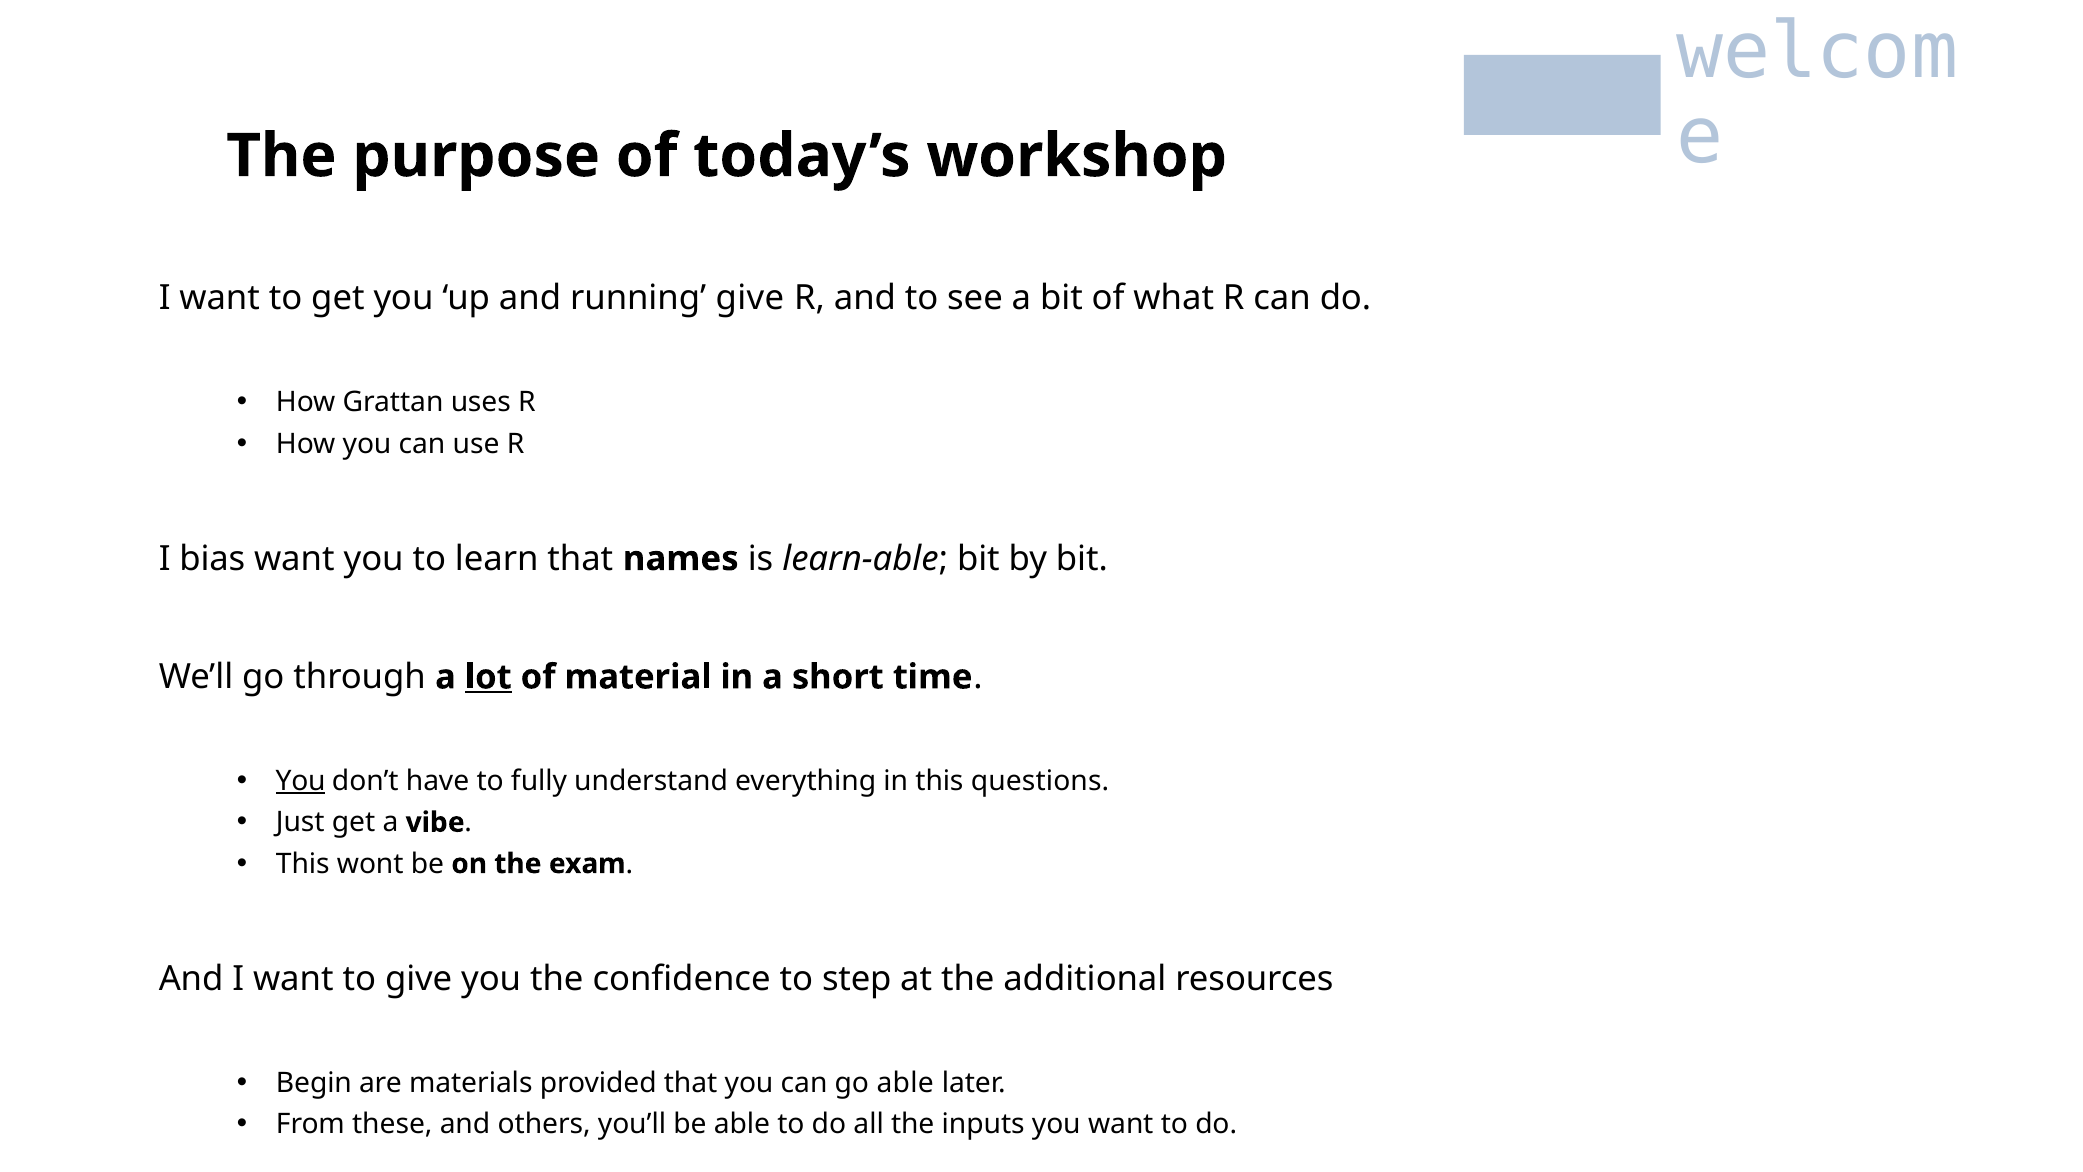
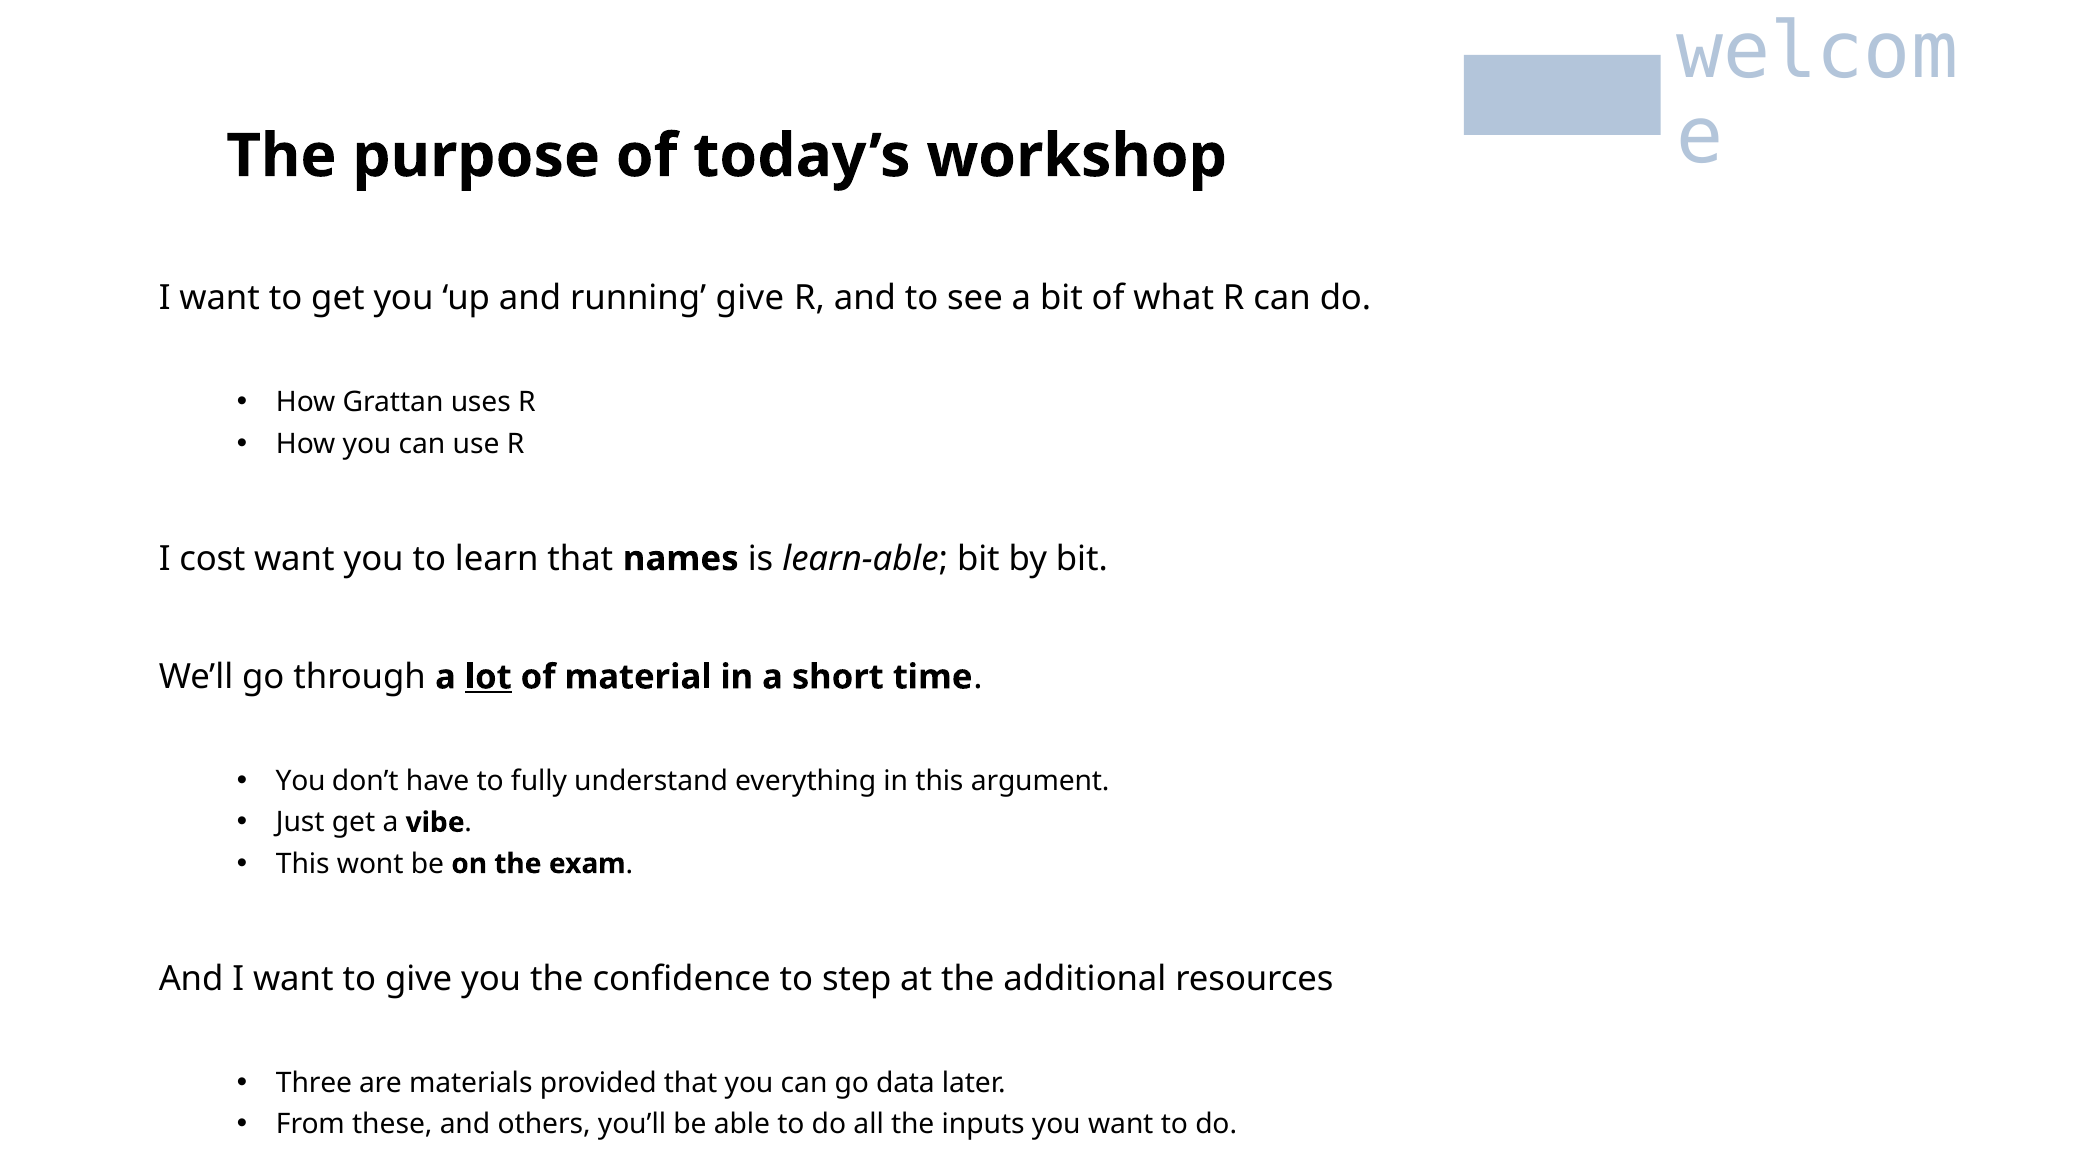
bias: bias -> cost
You at (301, 781) underline: present -> none
questions: questions -> argument
Begin: Begin -> Three
go able: able -> data
